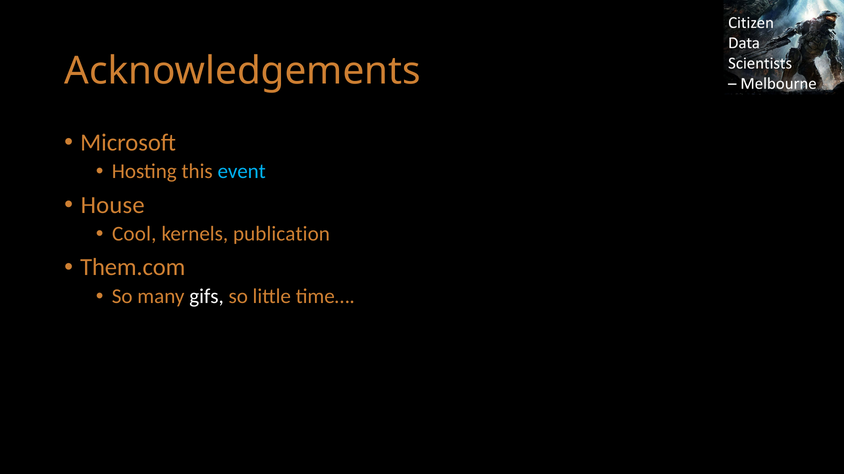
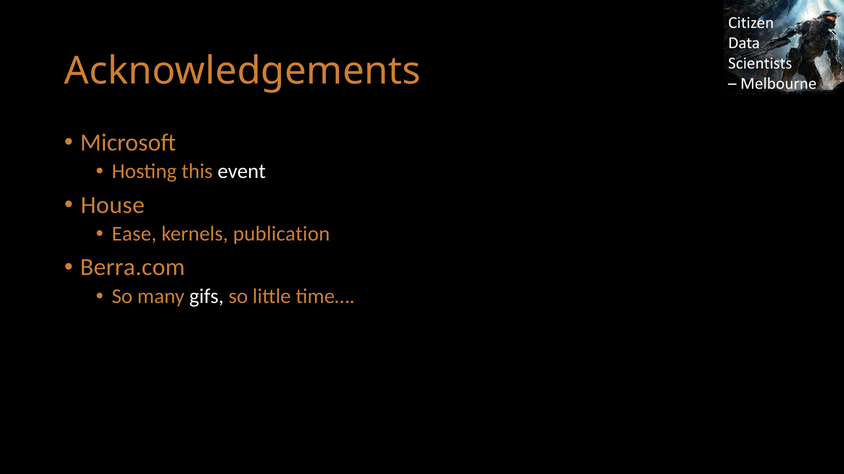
event colour: light blue -> white
Cool: Cool -> Ease
Them.com: Them.com -> Berra.com
